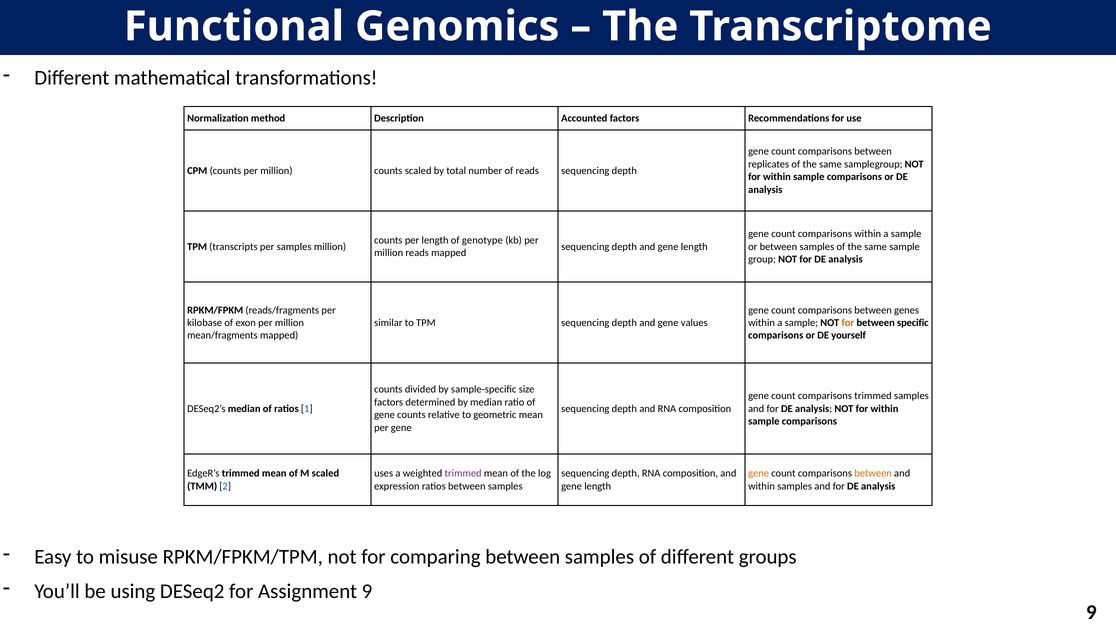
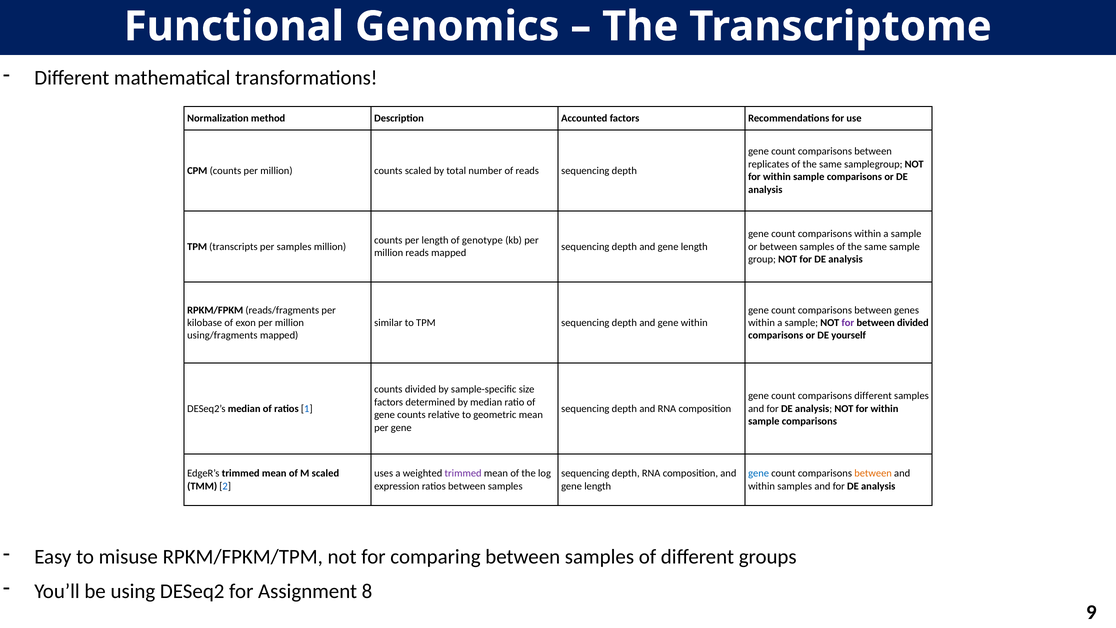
gene values: values -> within
for at (848, 323) colour: orange -> purple
between specific: specific -> divided
mean/fragments: mean/fragments -> using/fragments
comparisons trimmed: trimmed -> different
gene at (759, 473) colour: orange -> blue
Assignment 9: 9 -> 8
